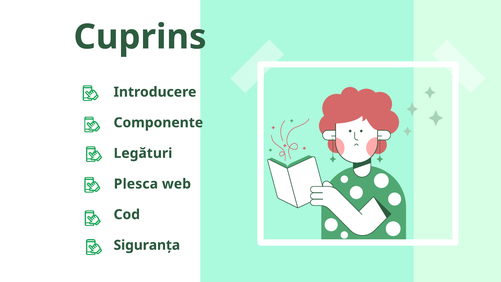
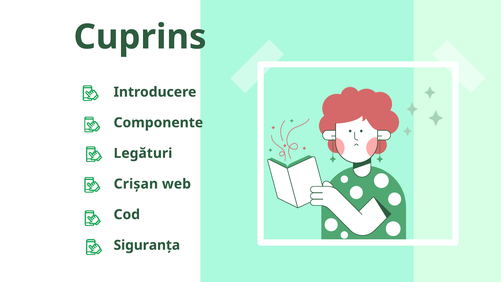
Plesca: Plesca -> Crișan
